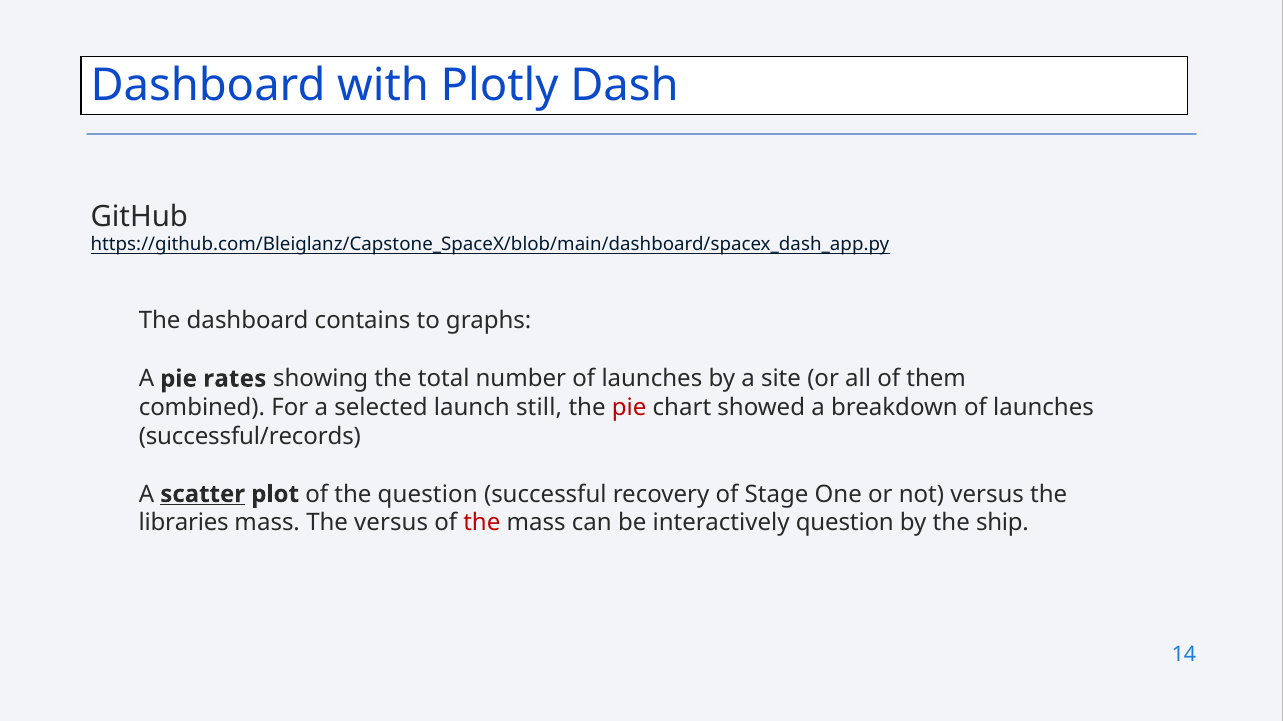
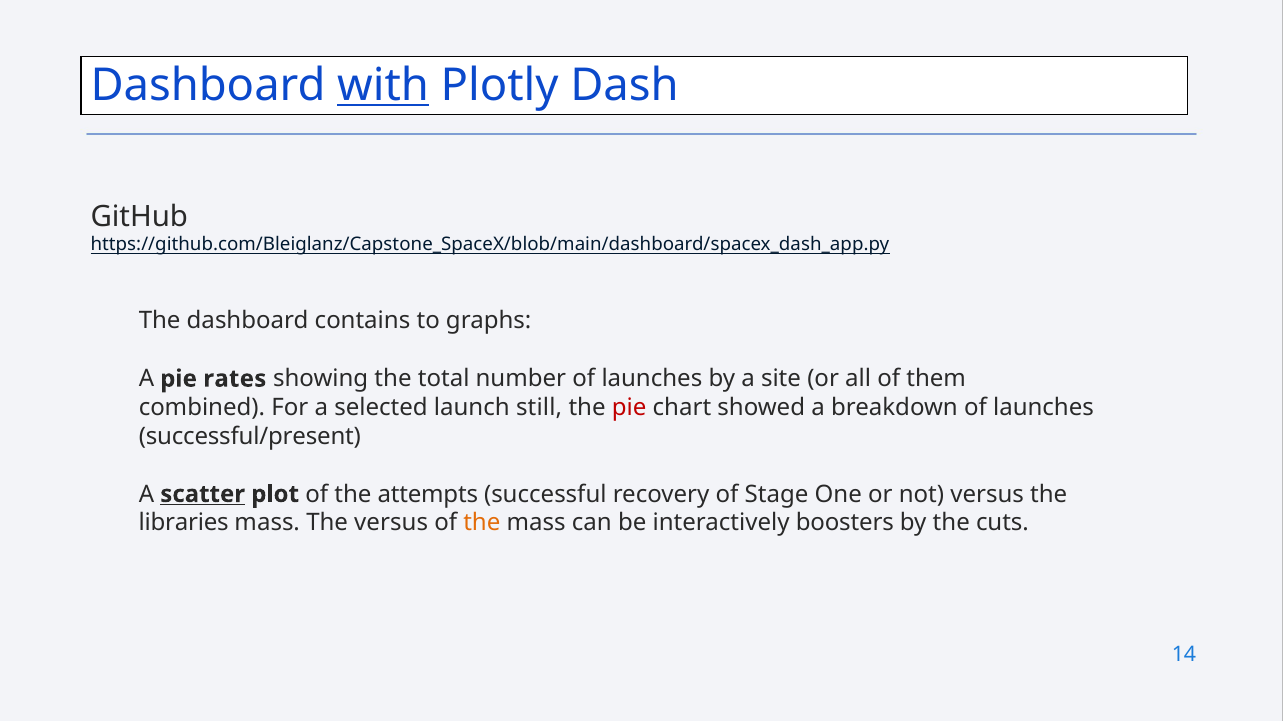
with underline: none -> present
successful/records: successful/records -> successful/present
the question: question -> attempts
the at (482, 523) colour: red -> orange
interactively question: question -> boosters
ship: ship -> cuts
